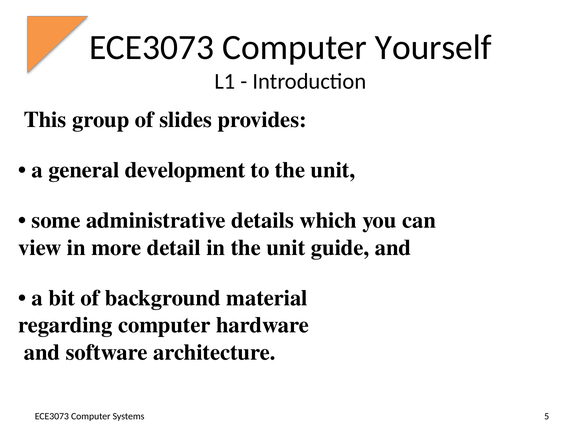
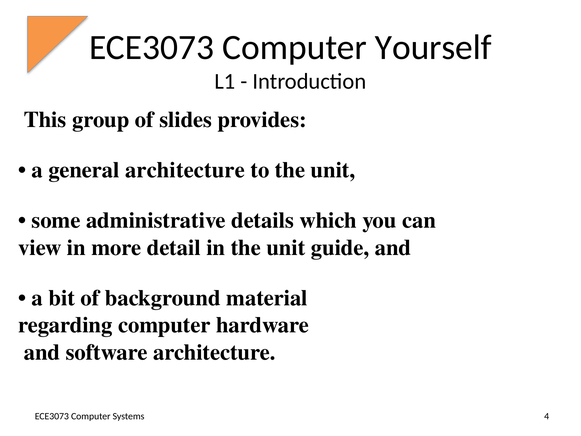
general development: development -> architecture
5: 5 -> 4
